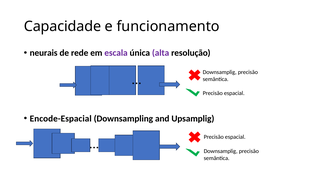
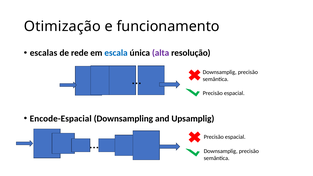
Capacidade: Capacidade -> Otimização
neurais: neurais -> escalas
escala colour: purple -> blue
